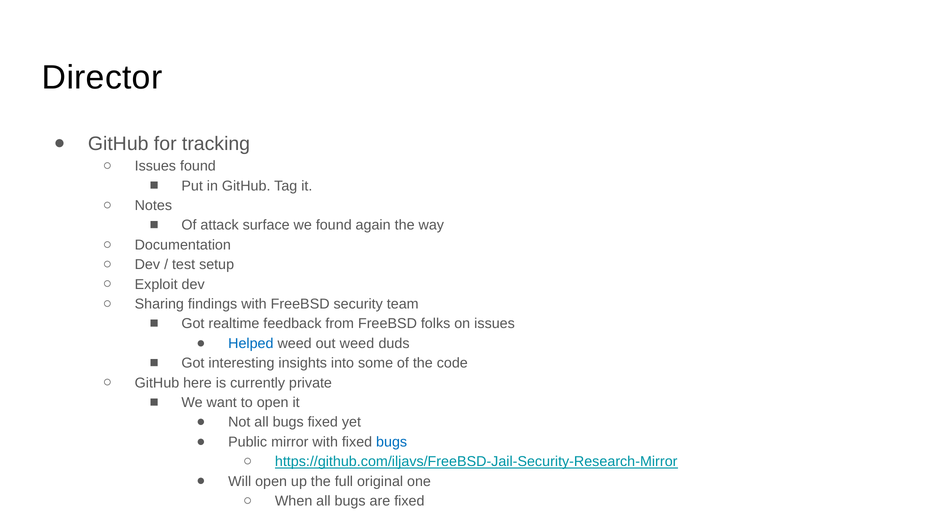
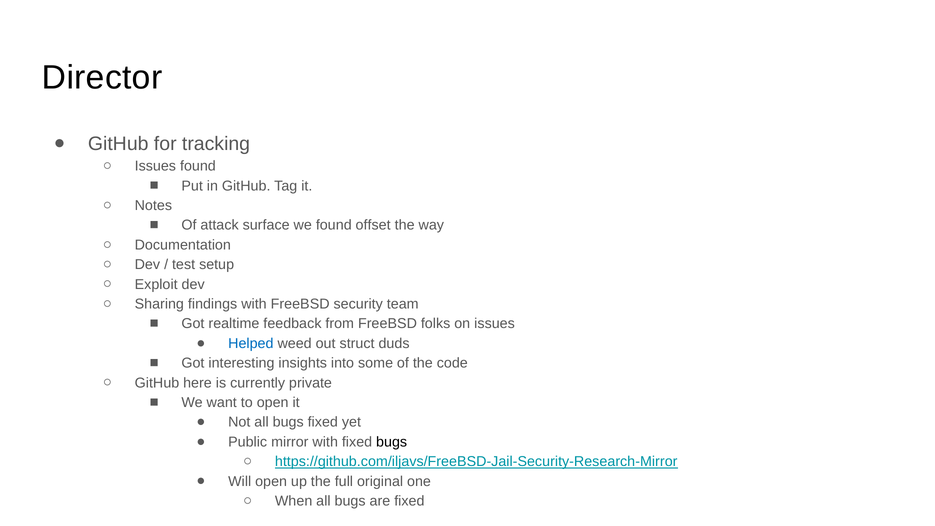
again: again -> offset
out weed: weed -> struct
bugs at (392, 442) colour: blue -> black
